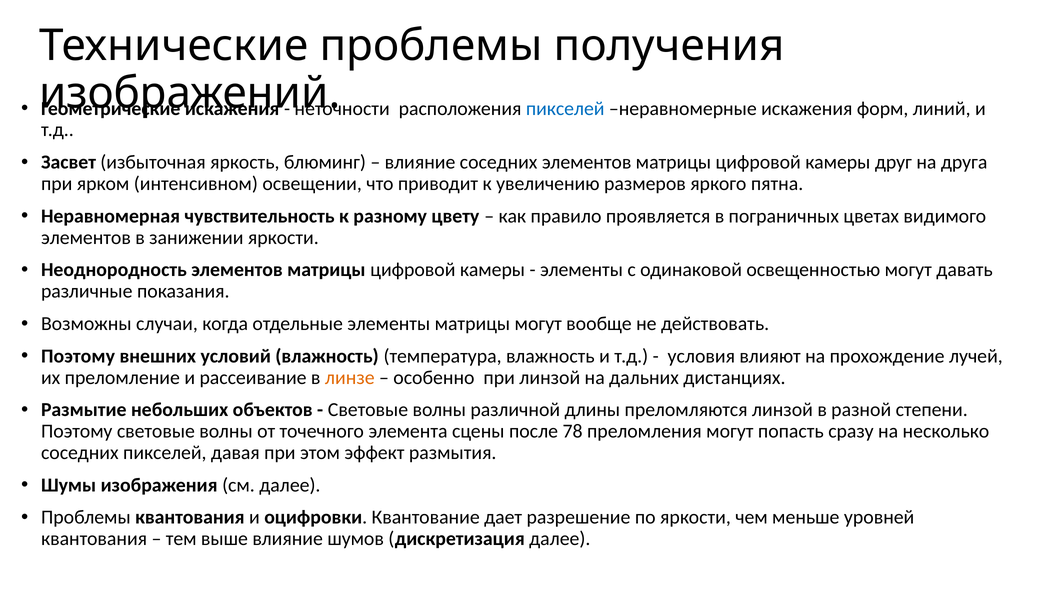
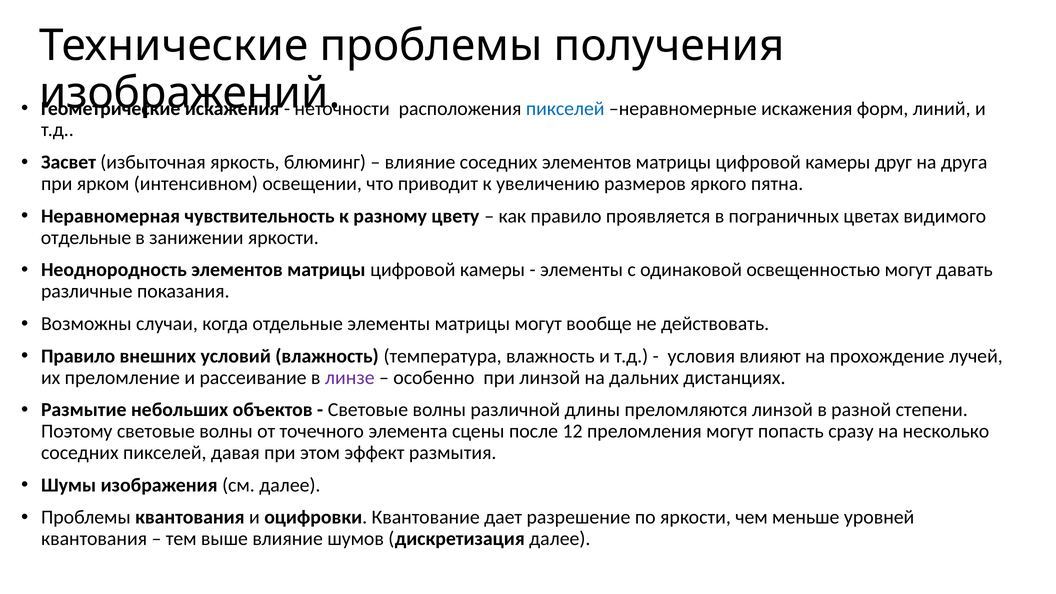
элементов at (86, 238): элементов -> отдельные
Поэтому at (78, 356): Поэтому -> Правило
линзе colour: orange -> purple
78: 78 -> 12
